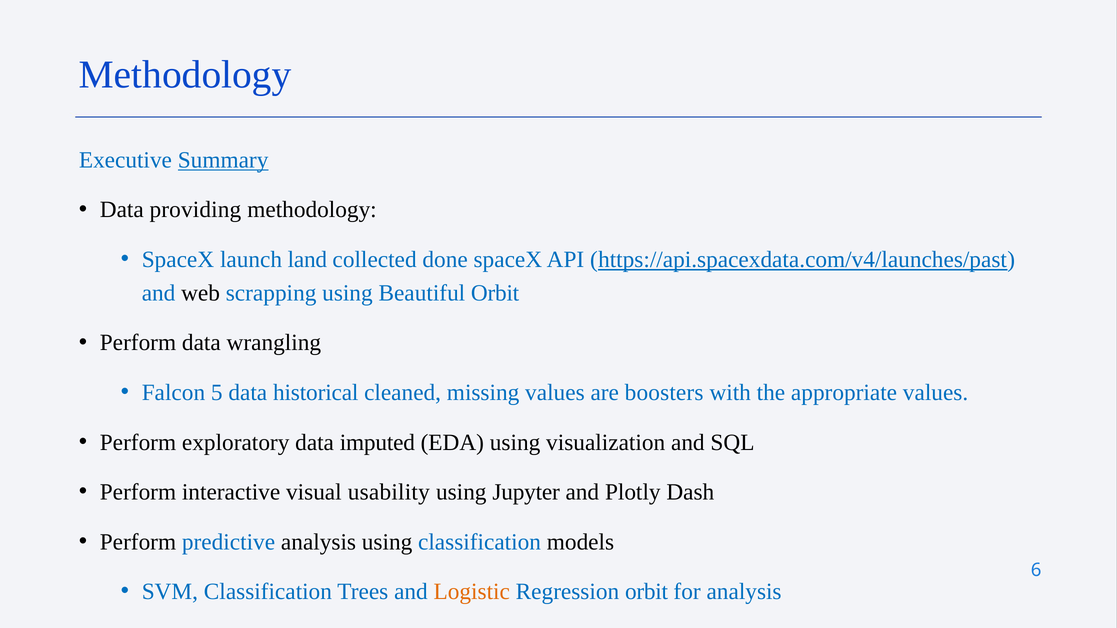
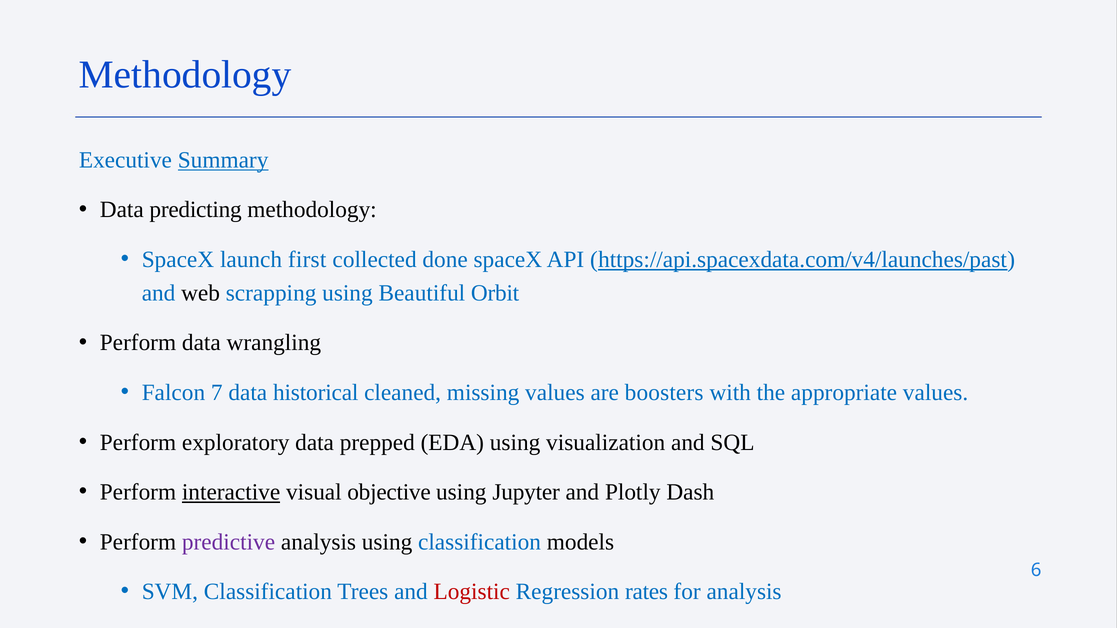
providing: providing -> predicting
land: land -> first
5: 5 -> 7
imputed: imputed -> prepped
interactive underline: none -> present
usability: usability -> objective
predictive colour: blue -> purple
Logistic colour: orange -> red
Regression orbit: orbit -> rates
